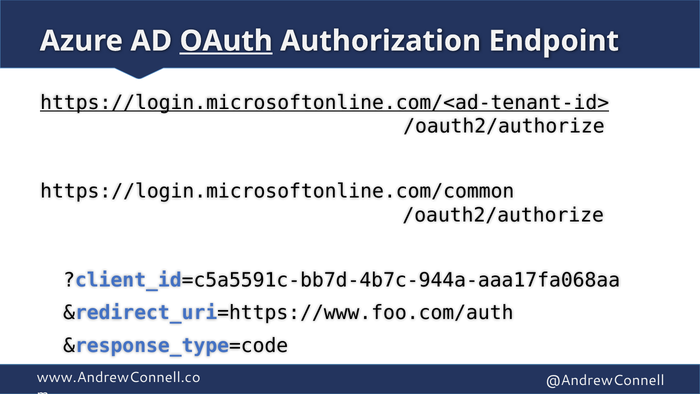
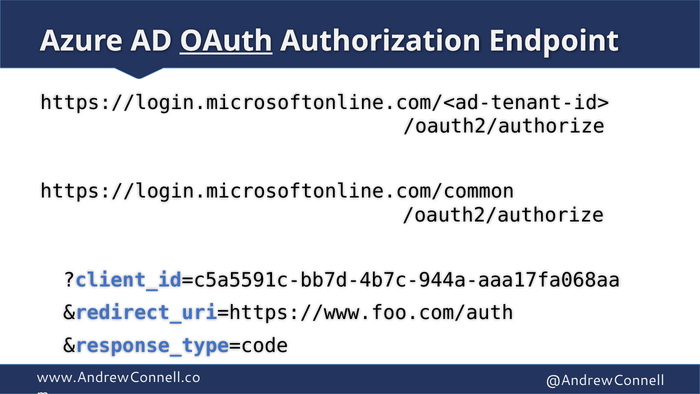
https://login.microsoftonline.com/<ad-tenant-id> underline: present -> none
